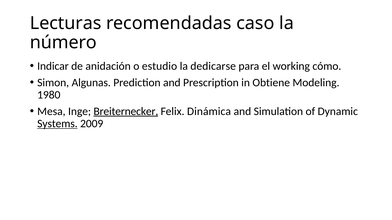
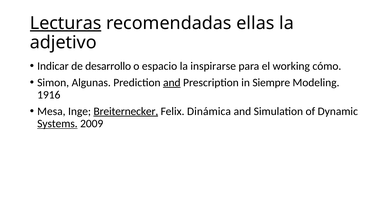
Lecturas underline: none -> present
caso: caso -> ellas
número: número -> adjetivo
anidación: anidación -> desarrollo
estudio: estudio -> espacio
dedicarse: dedicarse -> inspirarse
and at (172, 83) underline: none -> present
Obtiene: Obtiene -> Siempre
1980: 1980 -> 1916
